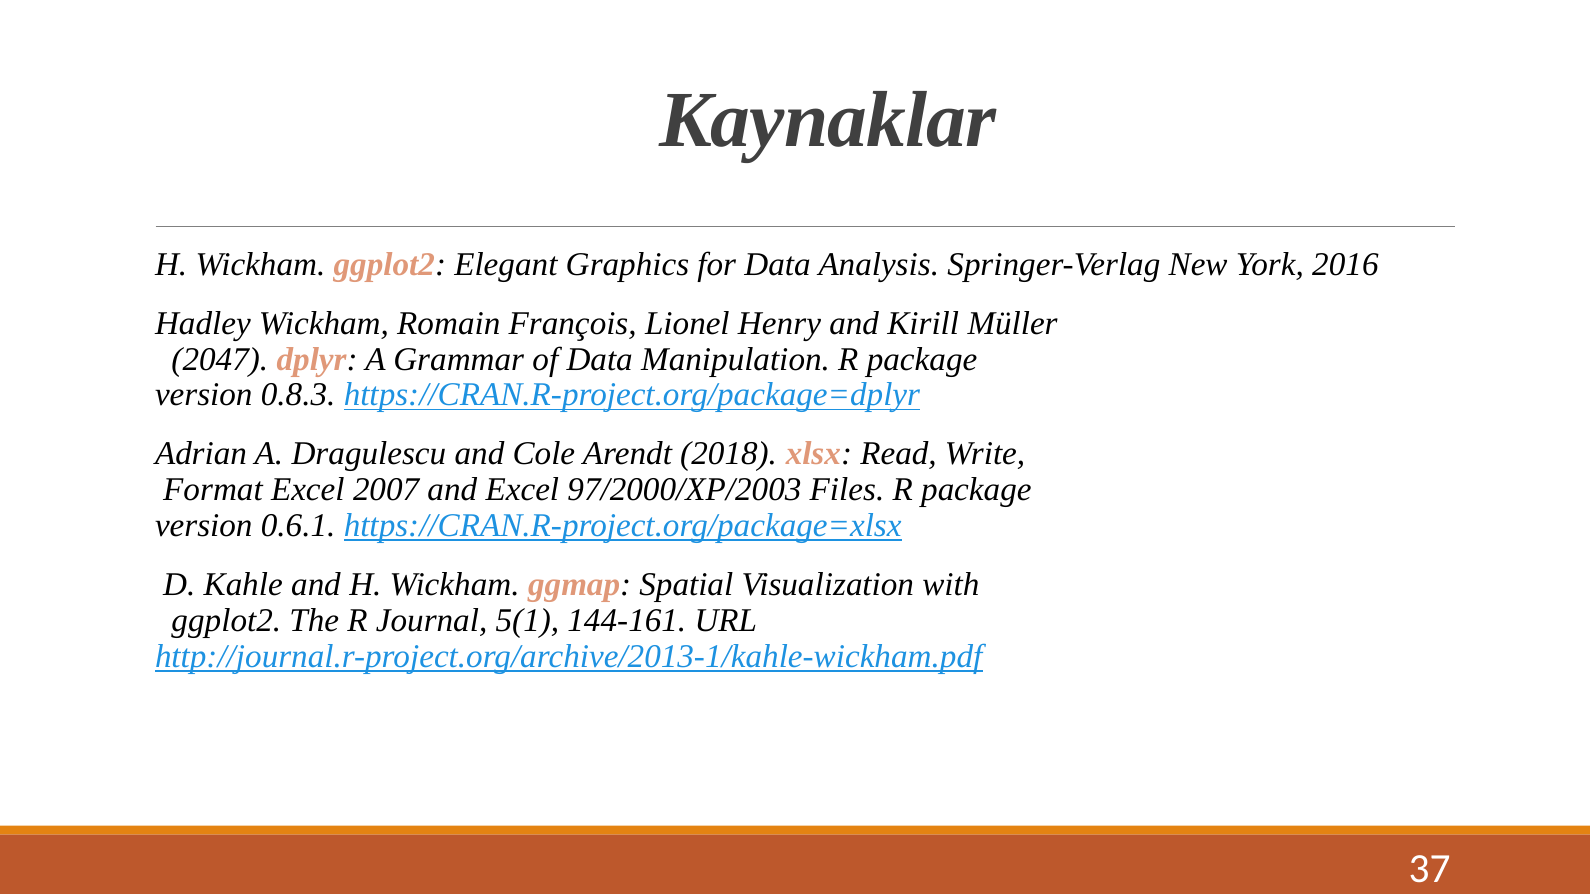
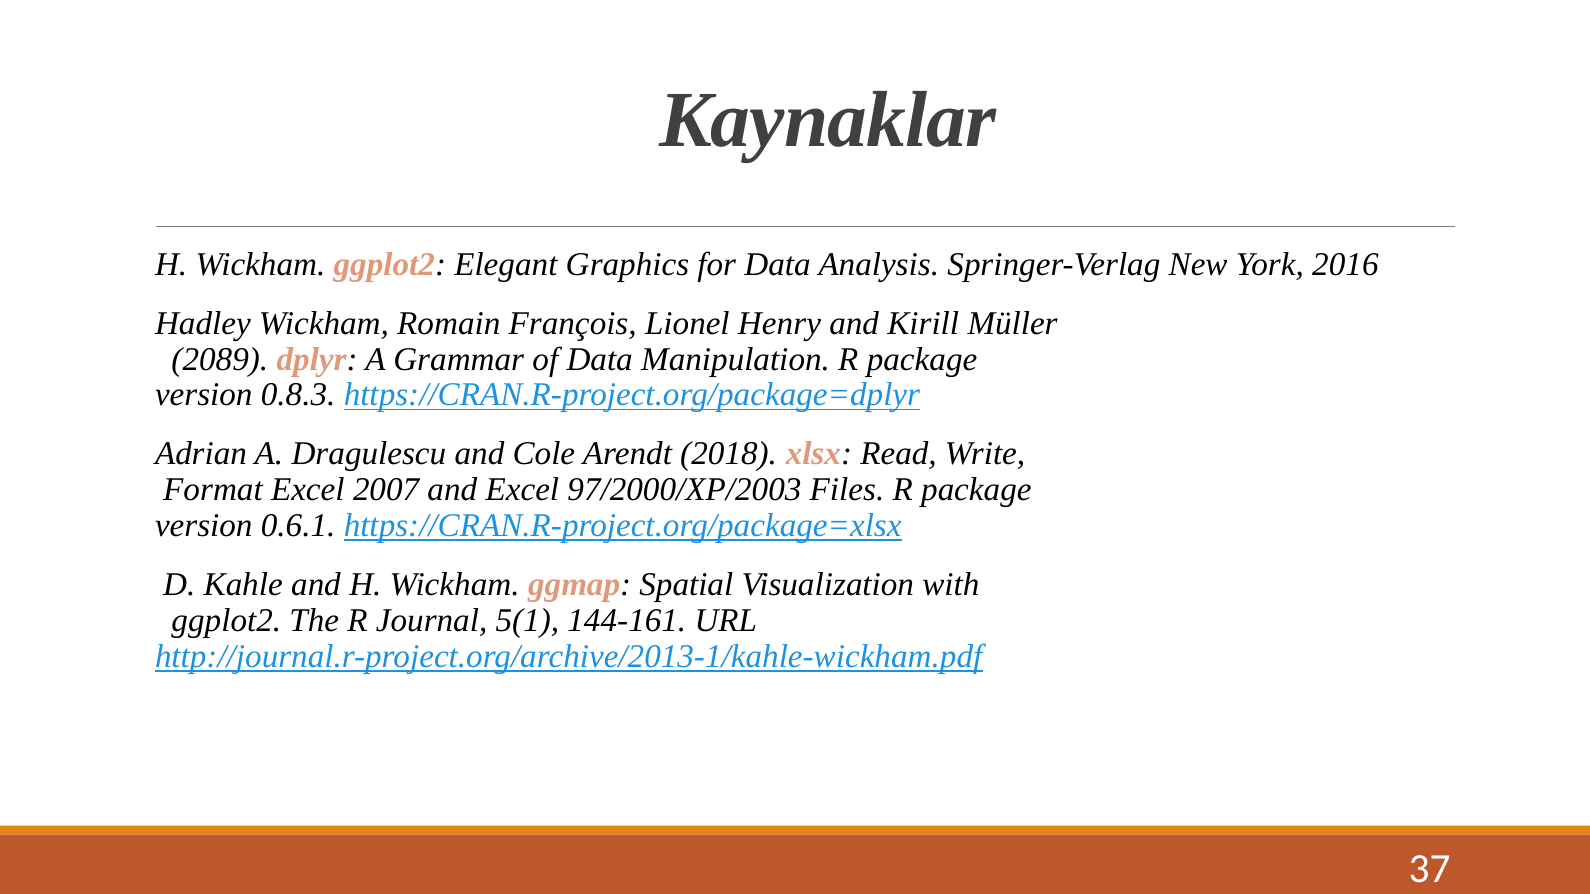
2047: 2047 -> 2089
